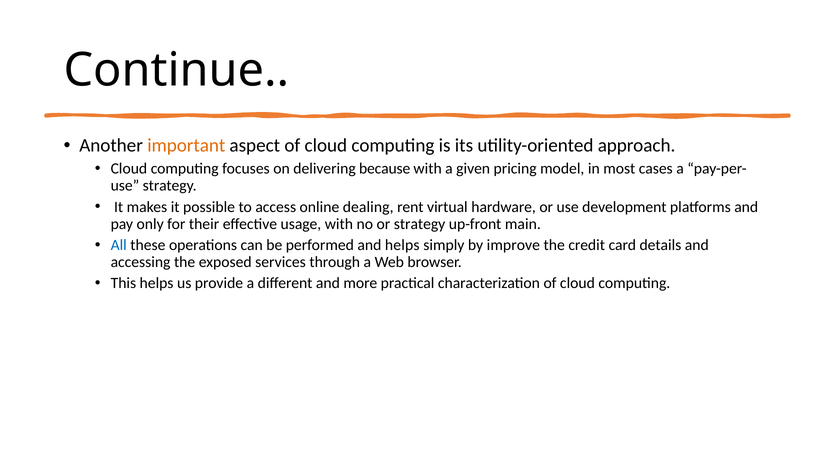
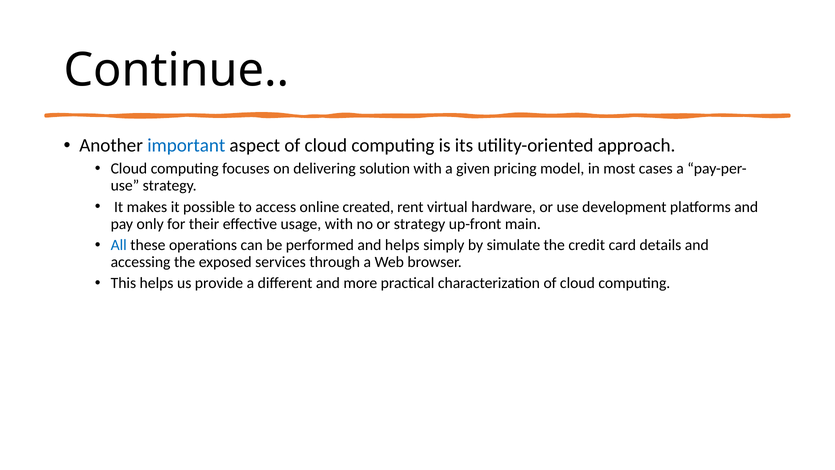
important colour: orange -> blue
because: because -> solution
dealing: dealing -> created
improve: improve -> simulate
